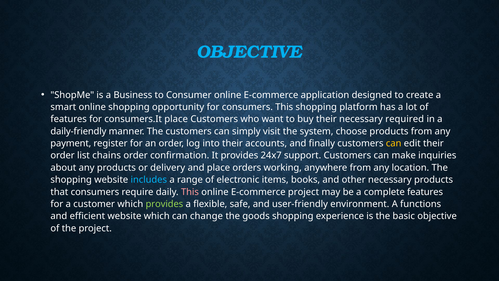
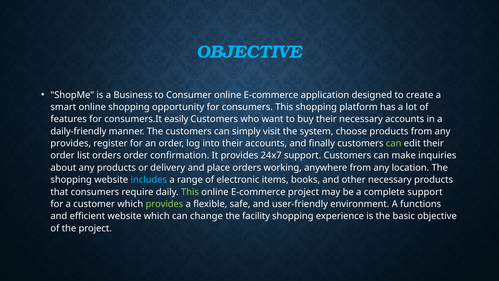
consumers.It place: place -> easily
necessary required: required -> accounts
payment at (71, 143): payment -> provides
can at (394, 143) colour: yellow -> light green
list chains: chains -> orders
This at (190, 192) colour: pink -> light green
complete features: features -> support
goods: goods -> facility
